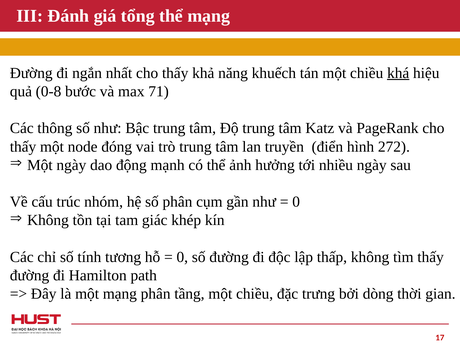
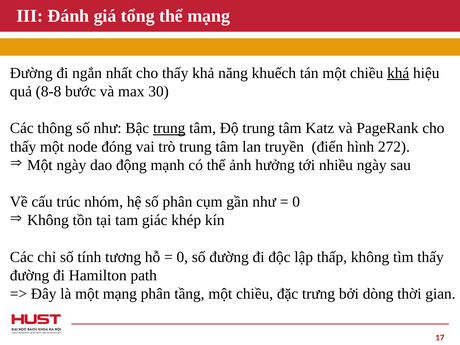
0-8: 0-8 -> 8-8
71: 71 -> 30
trung at (169, 128) underline: none -> present
